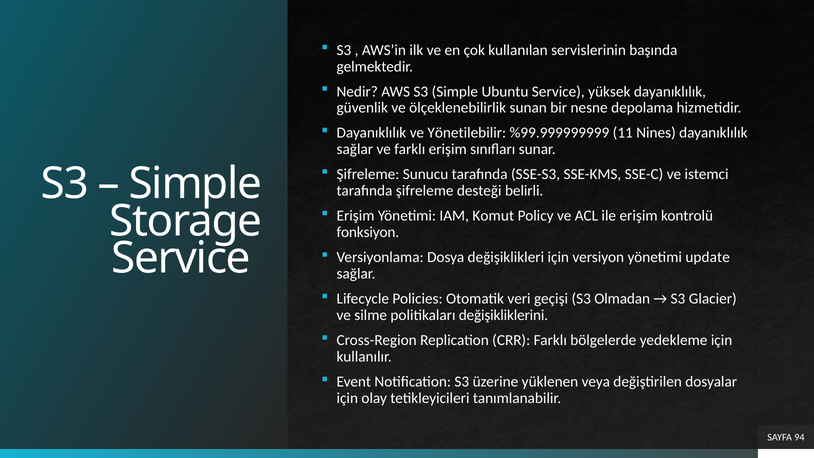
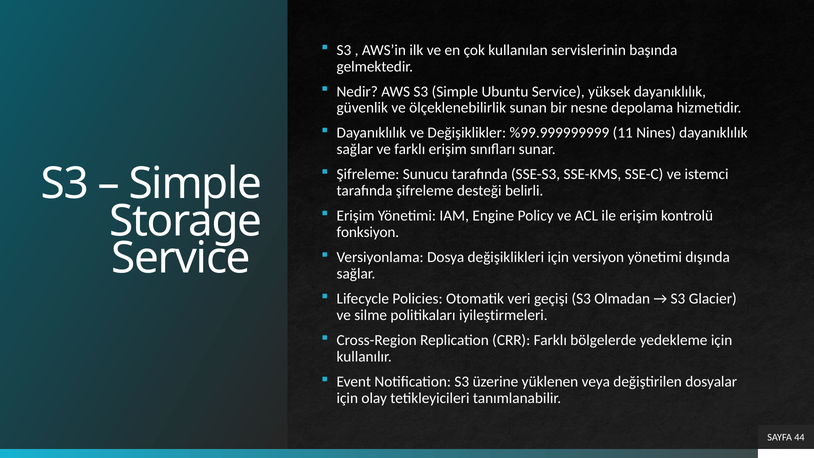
Yönetilebilir: Yönetilebilir -> Değişiklikler
Komut: Komut -> Engine
update: update -> dışında
değişikliklerini: değişikliklerini -> iyileştirmeleri
94: 94 -> 44
